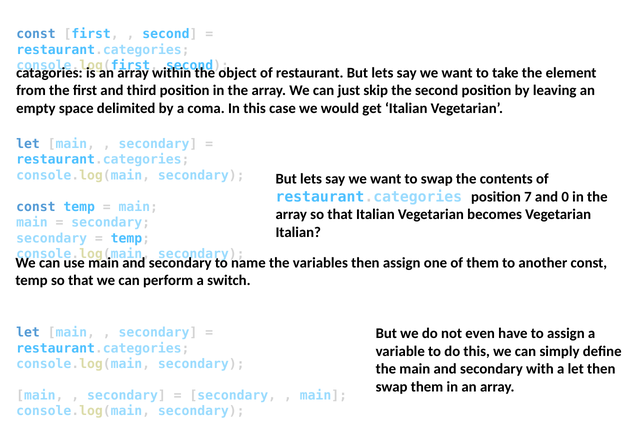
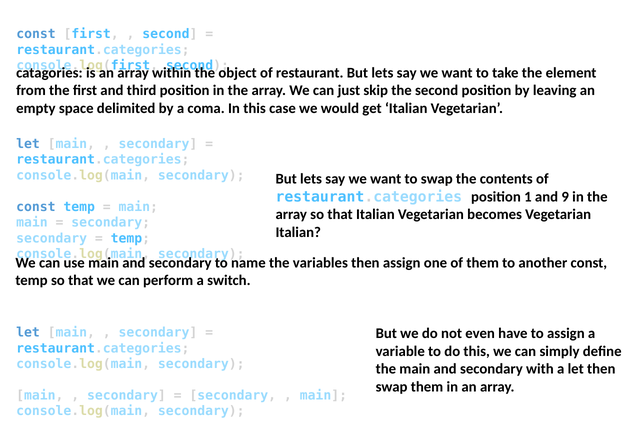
7: 7 -> 1
0: 0 -> 9
